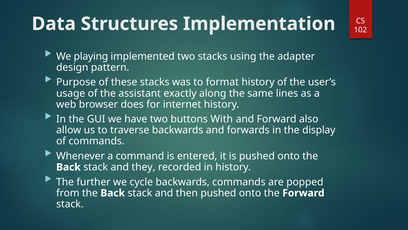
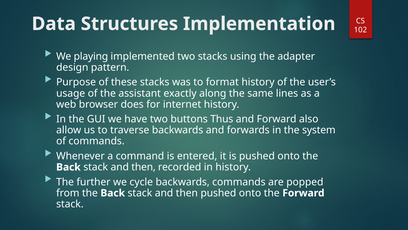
With: With -> Thus
display: display -> system
they at (143, 167): they -> then
